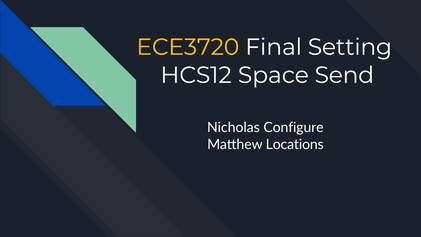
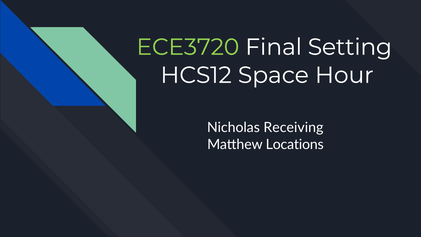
ECE3720 colour: yellow -> light green
Send: Send -> Hour
Configure: Configure -> Receiving
